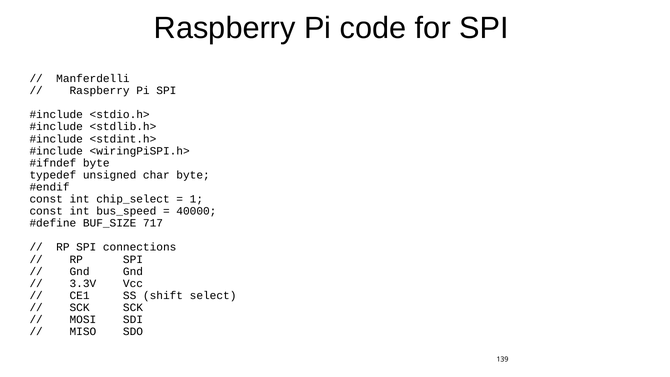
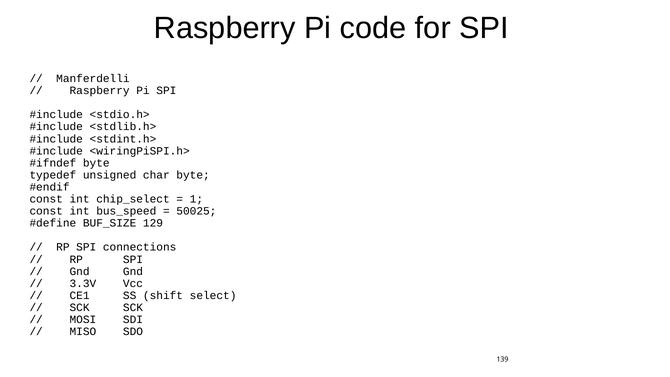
40000: 40000 -> 50025
717: 717 -> 129
